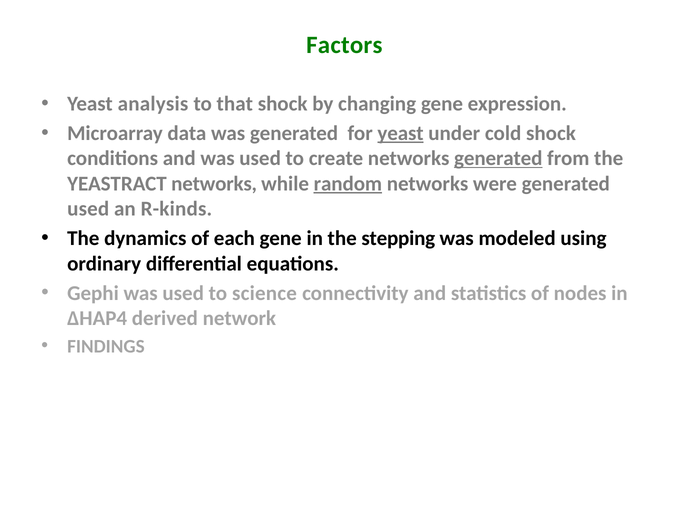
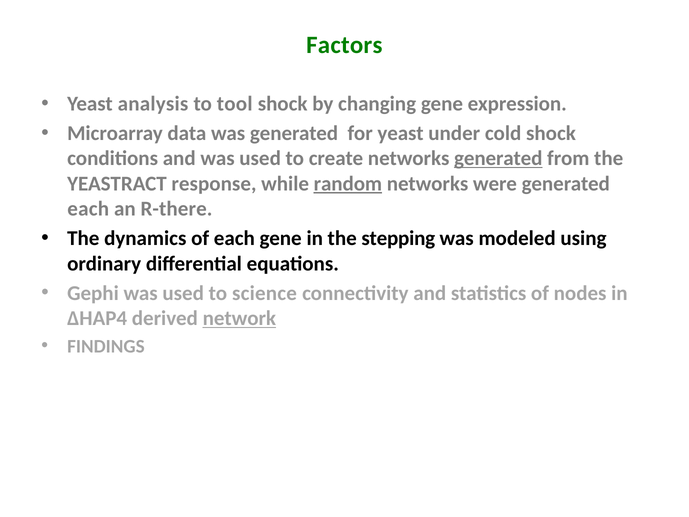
that: that -> tool
yeast at (401, 133) underline: present -> none
YEASTRACT networks: networks -> response
used at (88, 209): used -> each
R-kinds: R-kinds -> R-there
network underline: none -> present
